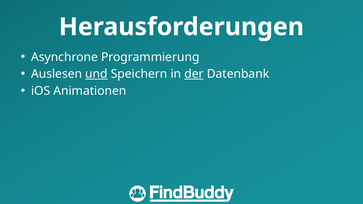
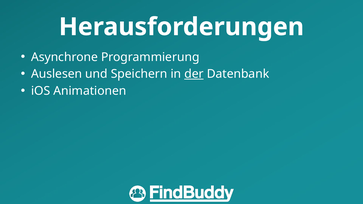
und underline: present -> none
